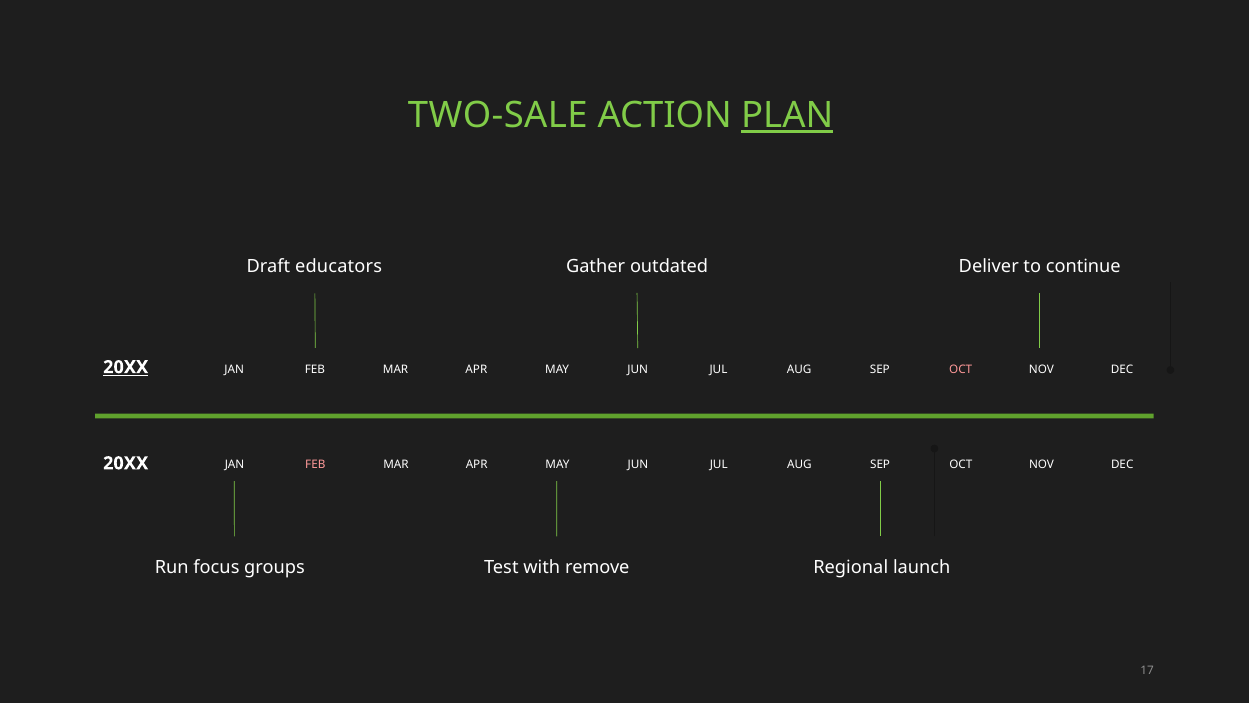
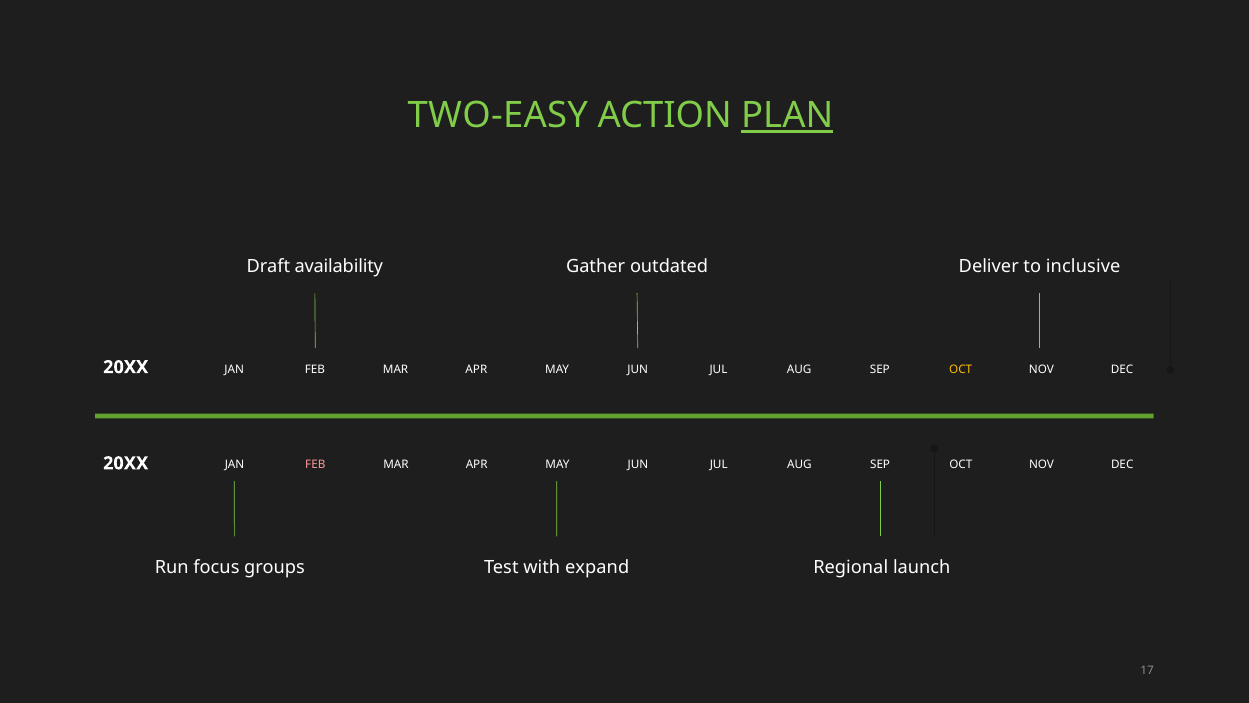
TWO-SALE: TWO-SALE -> TWO-EASY
continue: continue -> inclusive
educators: educators -> availability
20XX at (126, 367) underline: present -> none
OCT at (961, 370) colour: pink -> yellow
remove: remove -> expand
